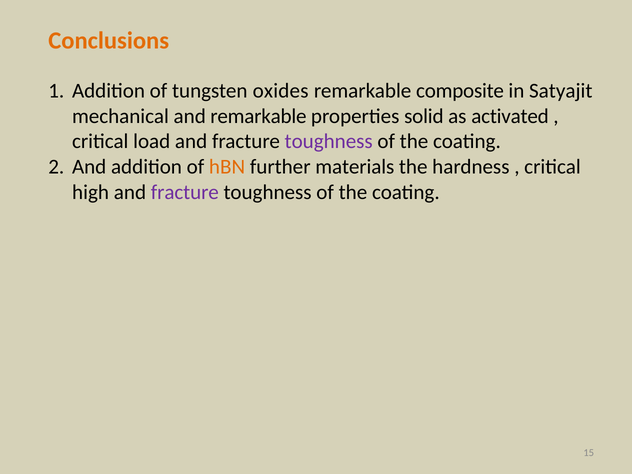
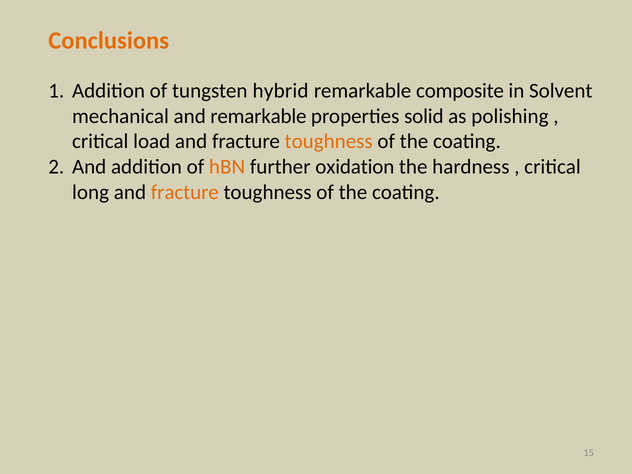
oxides: oxides -> hybrid
Satyajit: Satyajit -> Solvent
activated: activated -> polishing
toughness at (329, 141) colour: purple -> orange
materials: materials -> oxidation
high: high -> long
fracture at (185, 192) colour: purple -> orange
